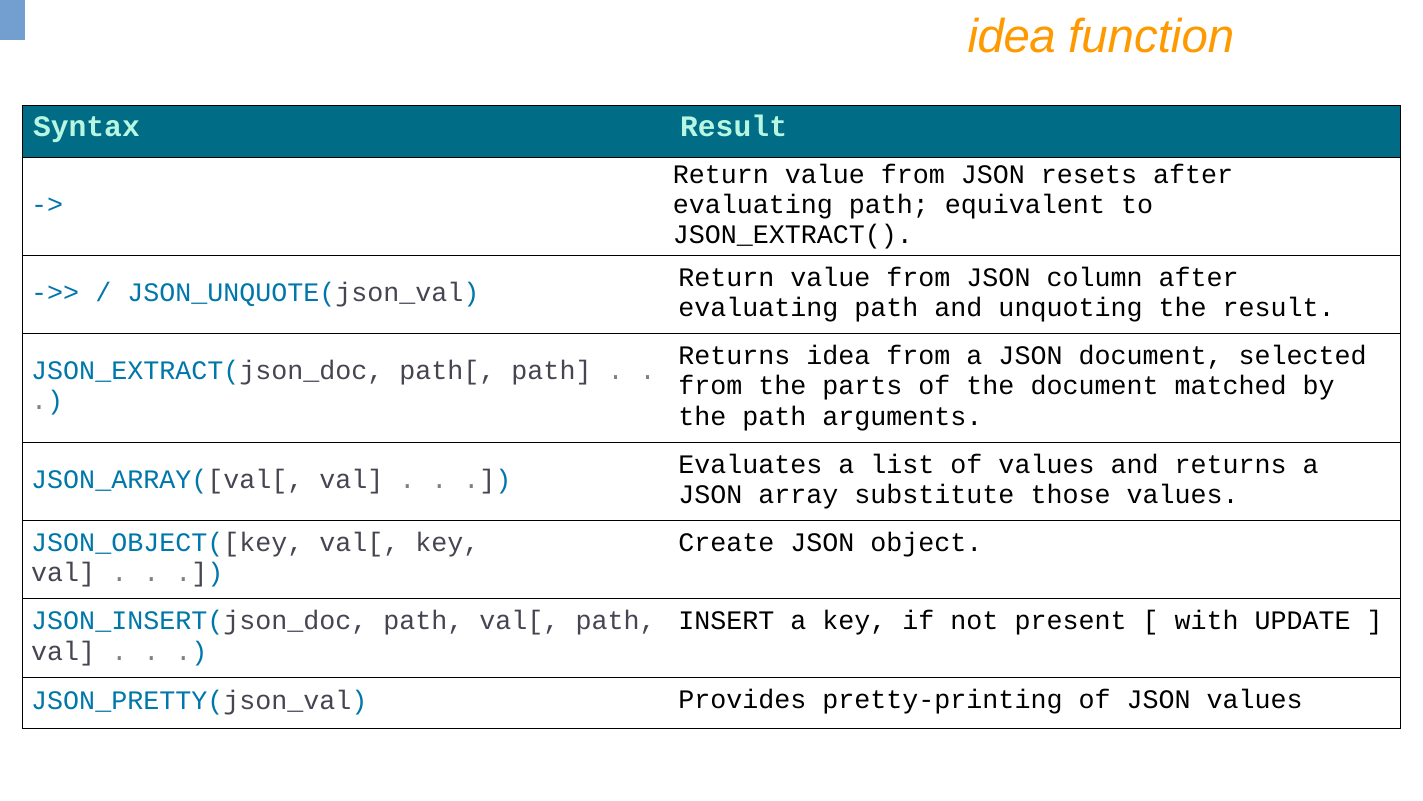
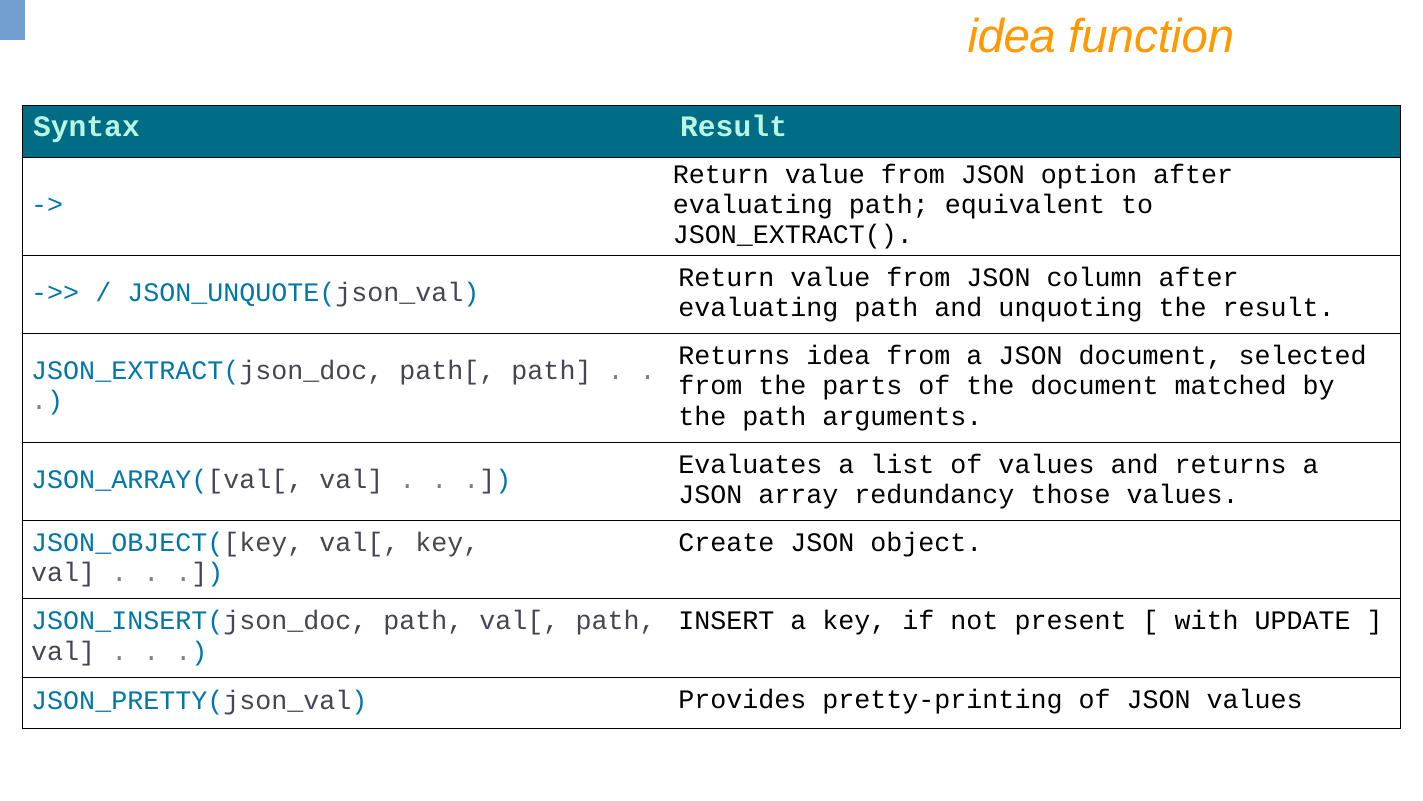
resets: resets -> option
substitute: substitute -> redundancy
